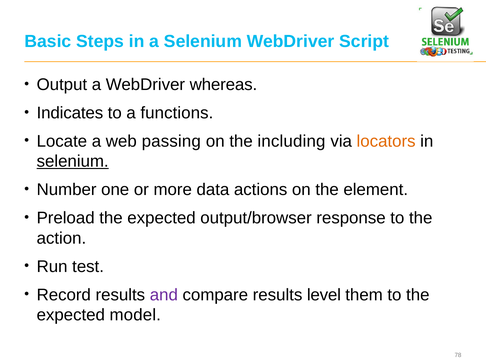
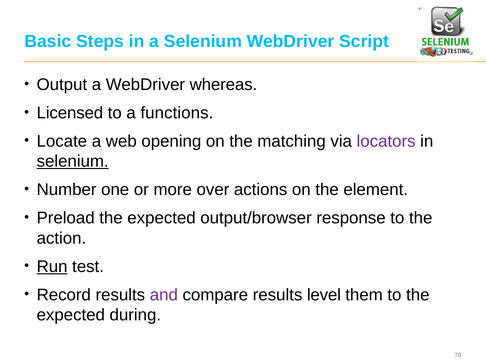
Indicates: Indicates -> Licensed
passing: passing -> opening
including: including -> matching
locators colour: orange -> purple
data: data -> over
Run underline: none -> present
model: model -> during
